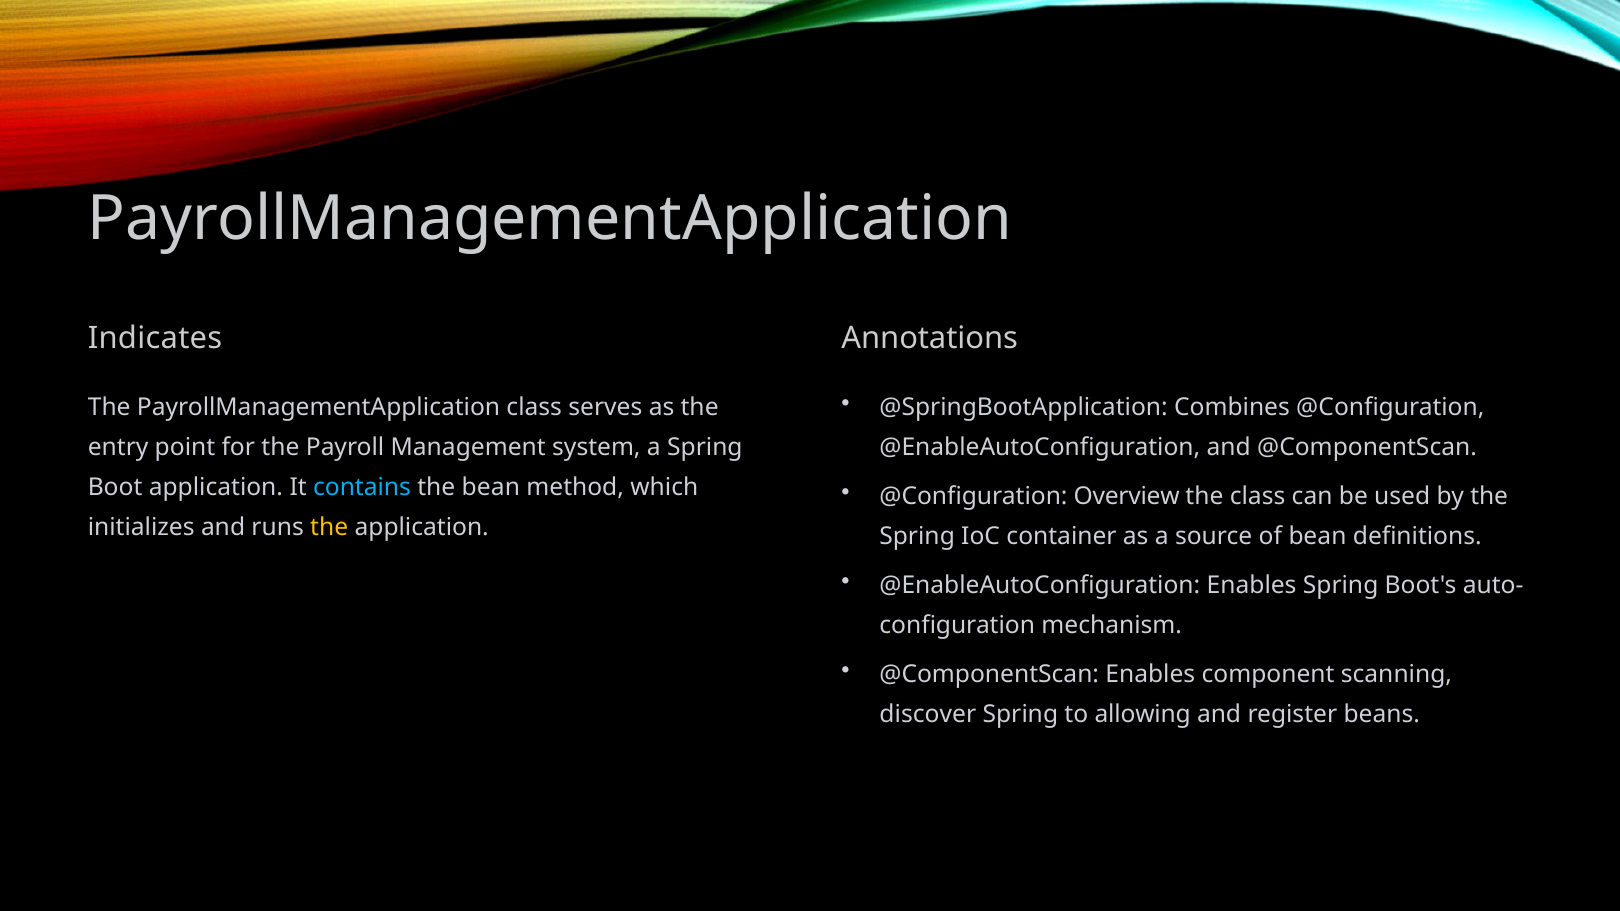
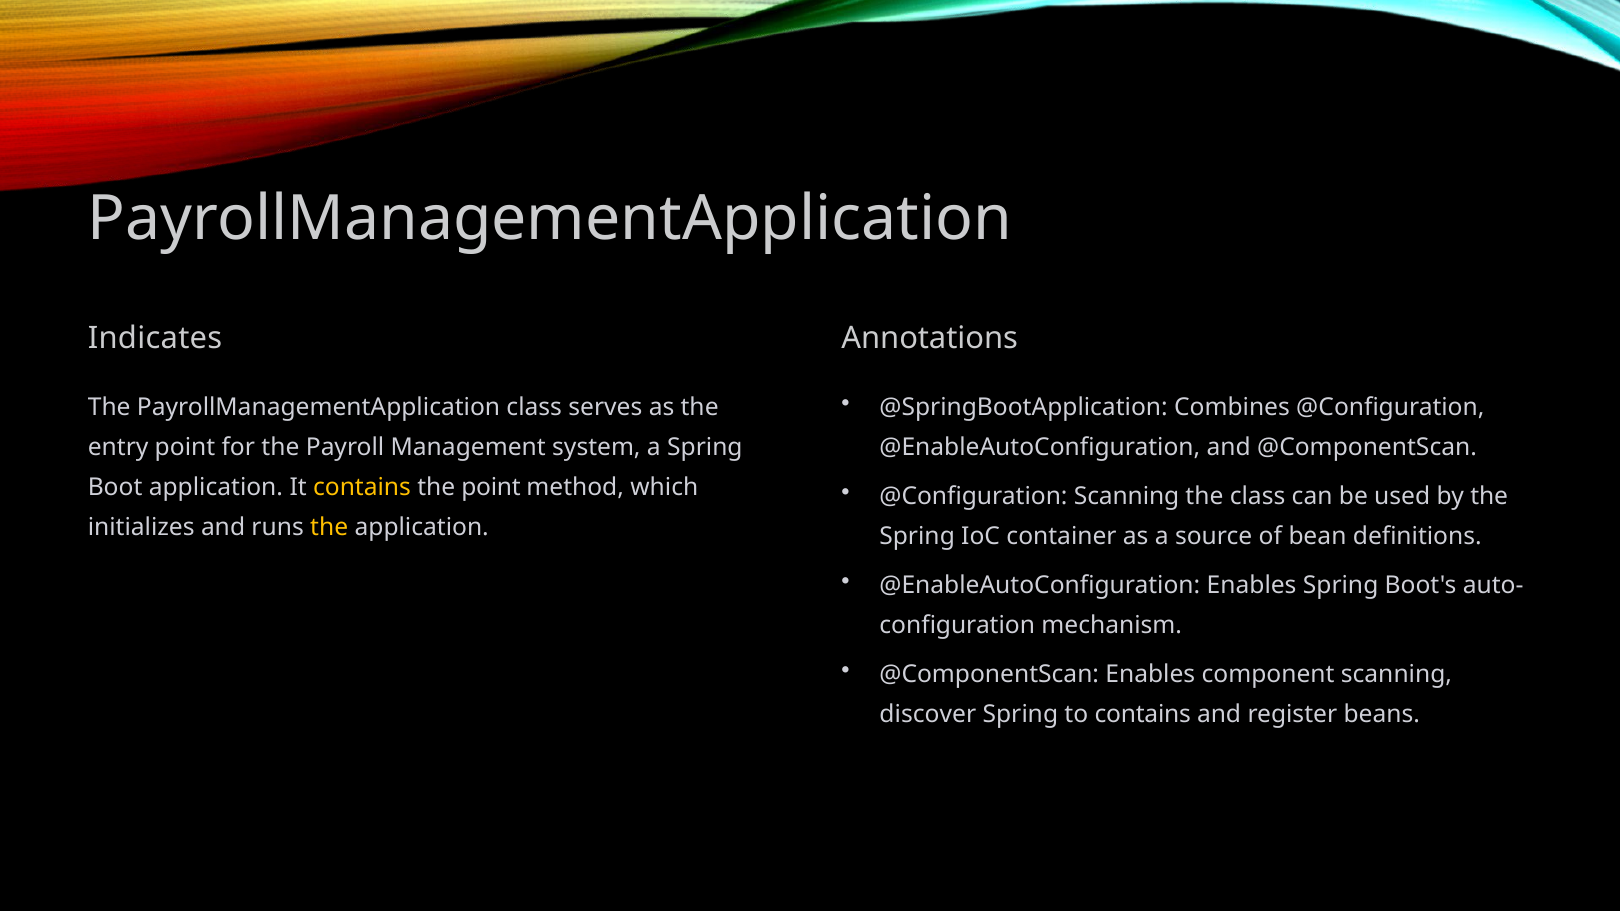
contains at (362, 487) colour: light blue -> yellow
the bean: bean -> point
@Configuration Overview: Overview -> Scanning
to allowing: allowing -> contains
